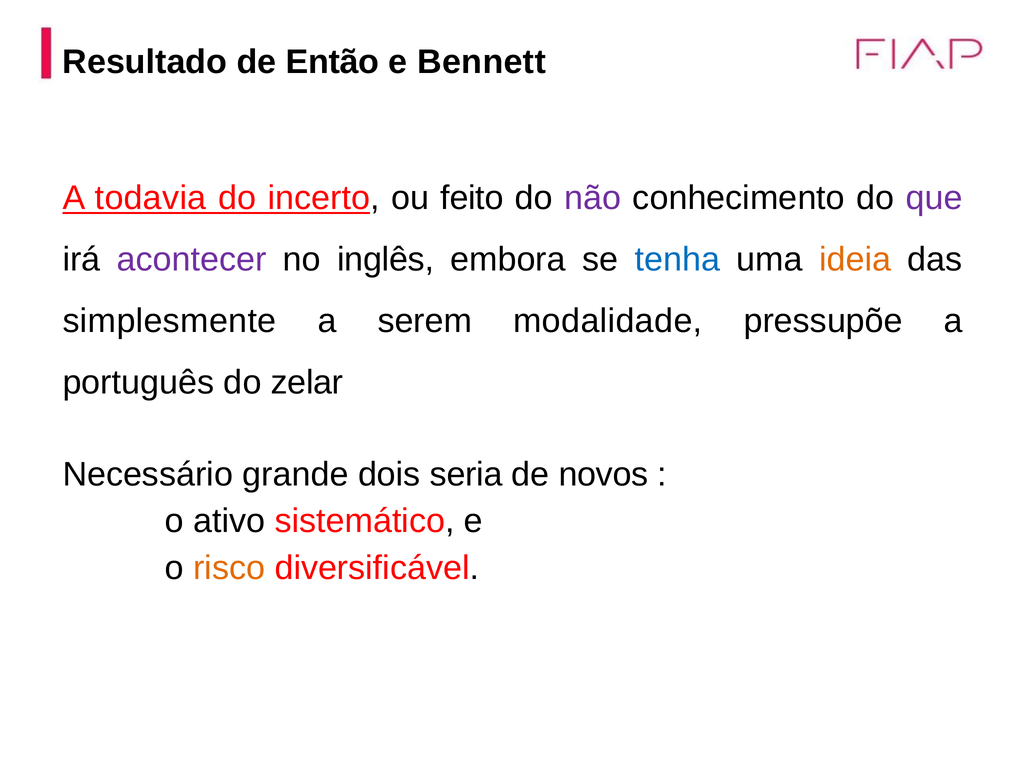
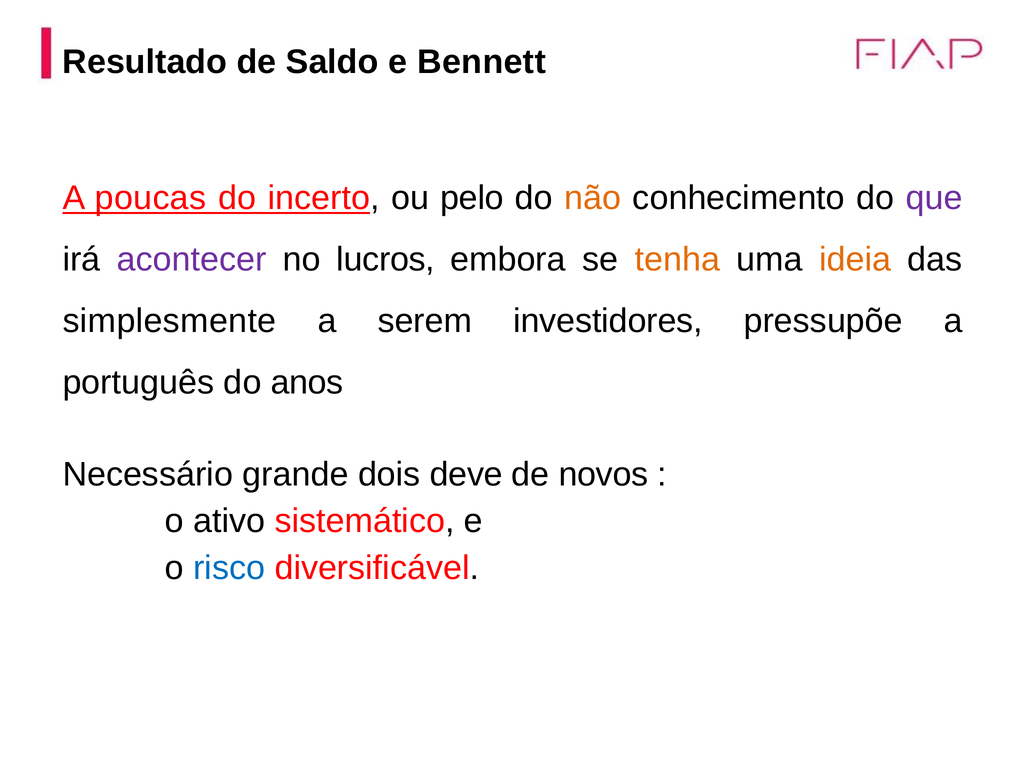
Então: Então -> Saldo
todavia: todavia -> poucas
feito: feito -> pelo
não colour: purple -> orange
inglês: inglês -> lucros
tenha colour: blue -> orange
modalidade: modalidade -> investidores
zelar: zelar -> anos
seria: seria -> deve
risco colour: orange -> blue
